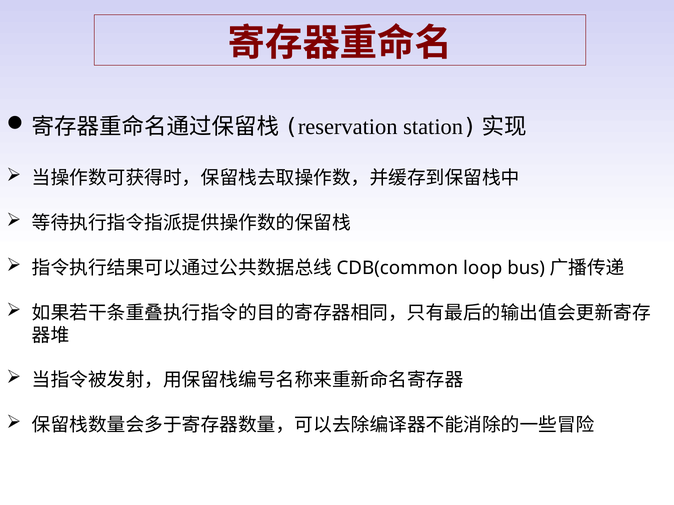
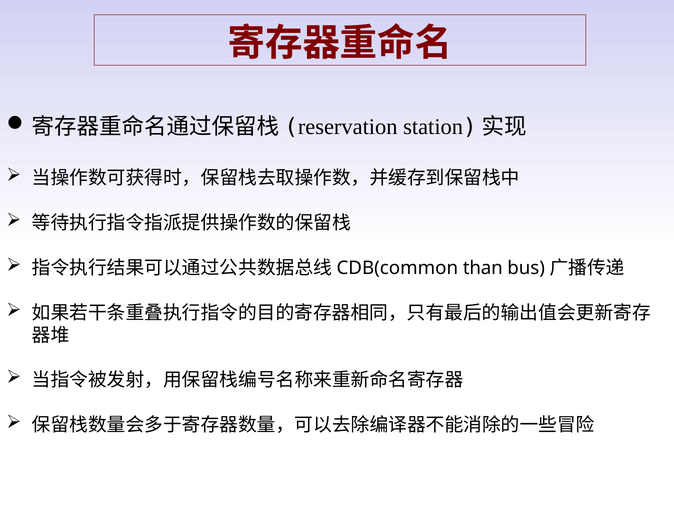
loop: loop -> than
